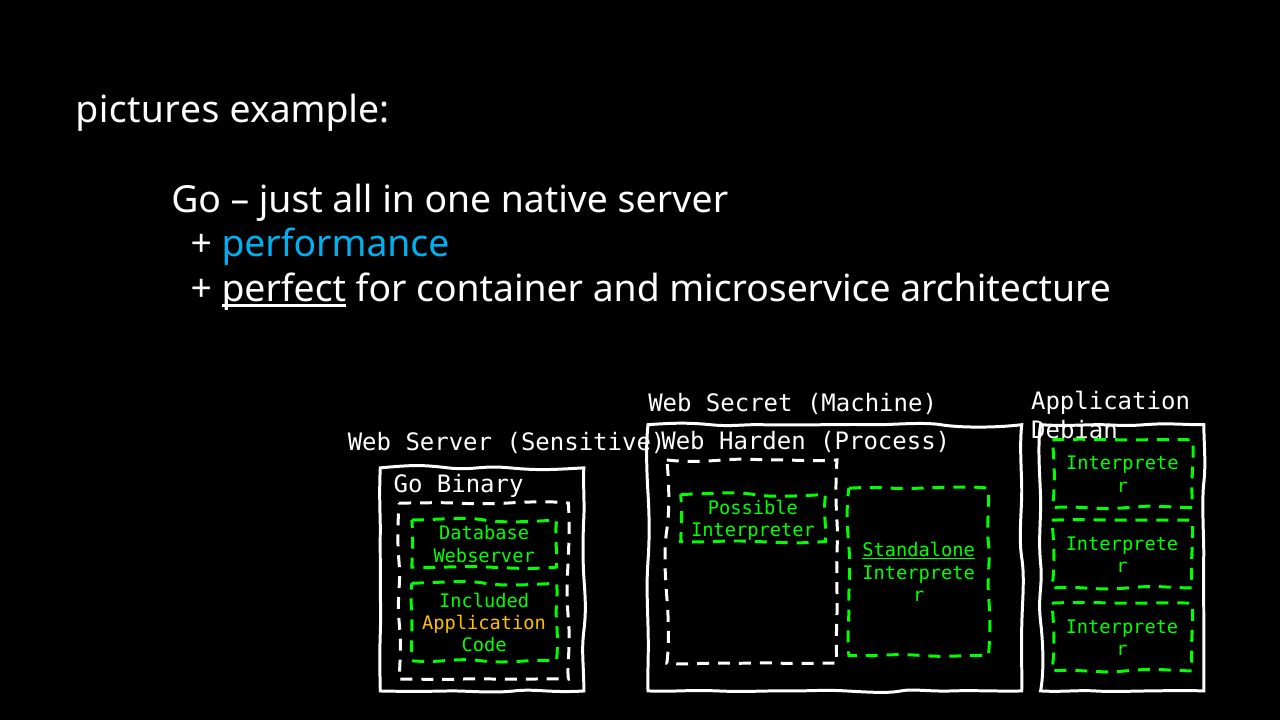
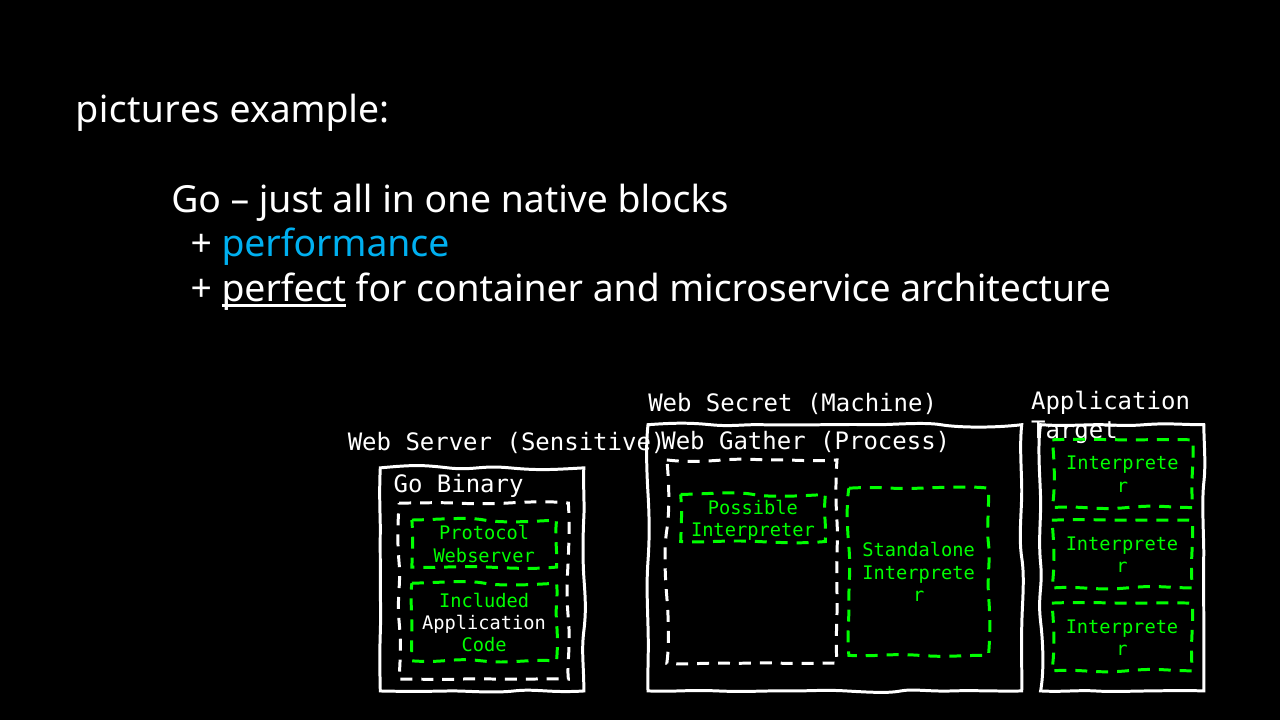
native server: server -> blocks
Debian: Debian -> Target
Harden: Harden -> Gather
Database: Database -> Protocol
Standalone underline: present -> none
Application at (484, 623) colour: yellow -> white
